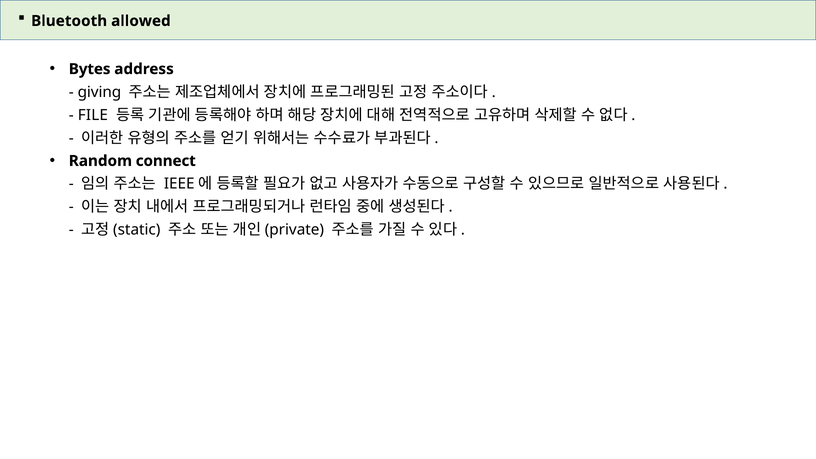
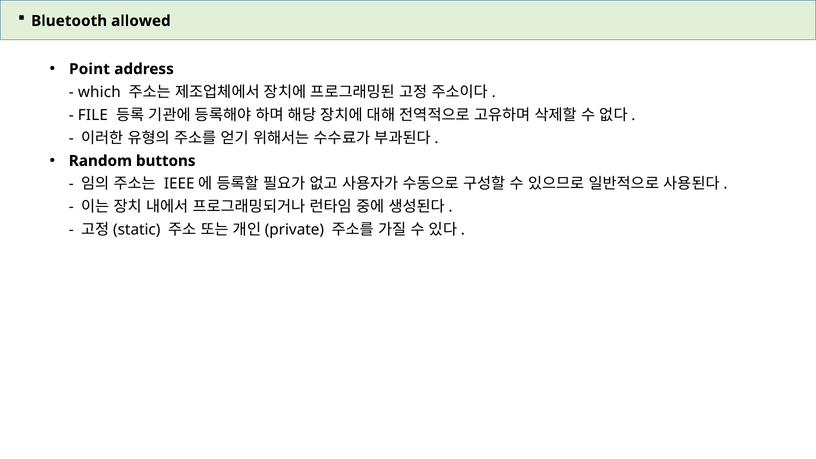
Bytes: Bytes -> Point
giving: giving -> which
connect: connect -> buttons
